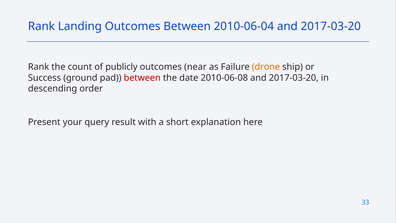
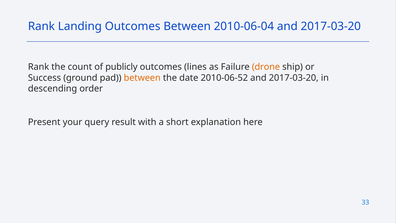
near: near -> lines
between at (142, 78) colour: red -> orange
2010-06-08: 2010-06-08 -> 2010-06-52
